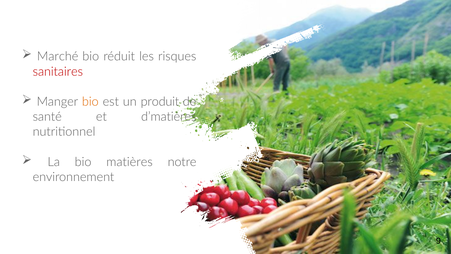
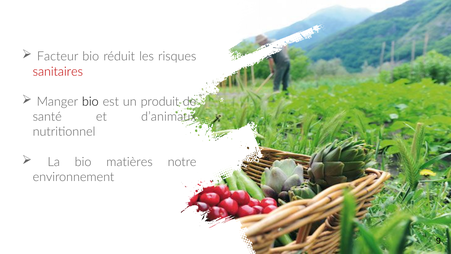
Marché: Marché -> Facteur
bio at (90, 102) colour: orange -> black
d’matières: d’matières -> d’animaux
